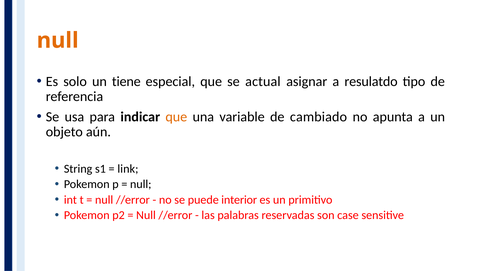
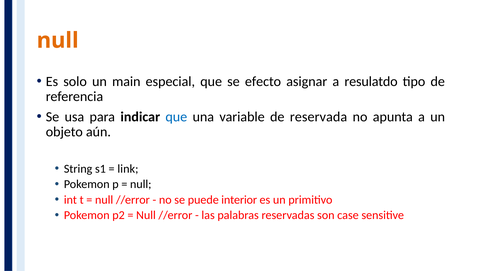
tiene: tiene -> main
actual: actual -> efecto
que at (176, 117) colour: orange -> blue
cambiado: cambiado -> reservada
